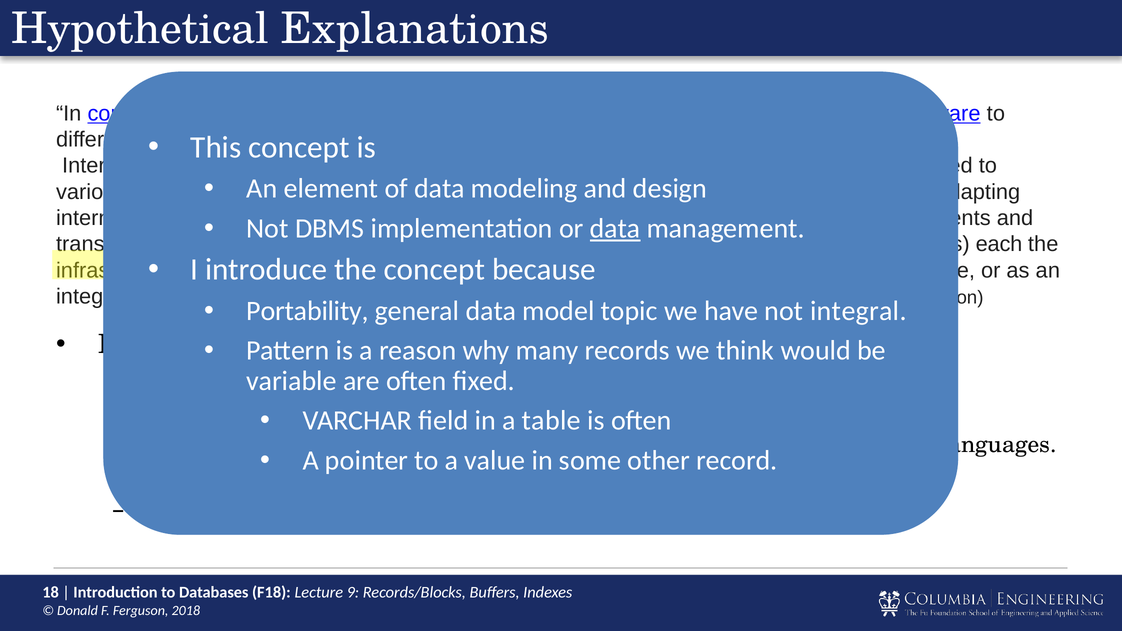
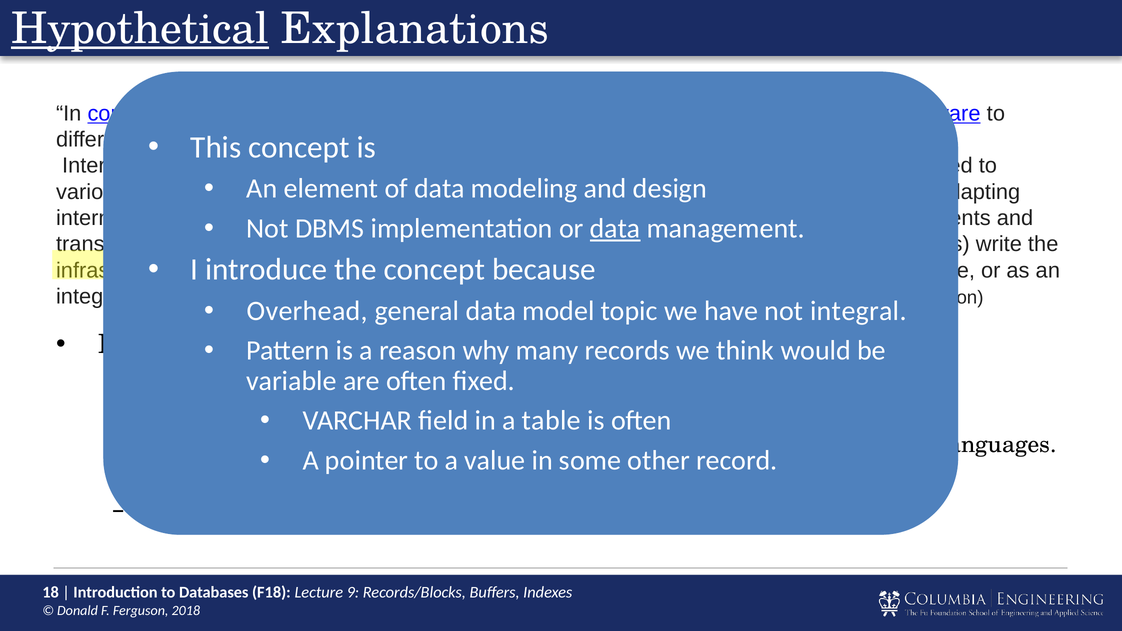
Hypothetical underline: none -> present
each: each -> write
Portability: Portability -> Overhead
